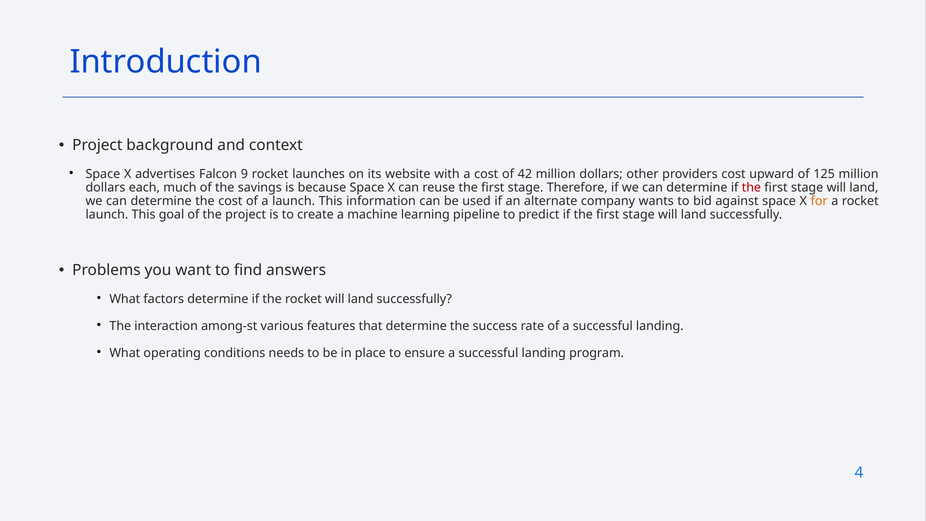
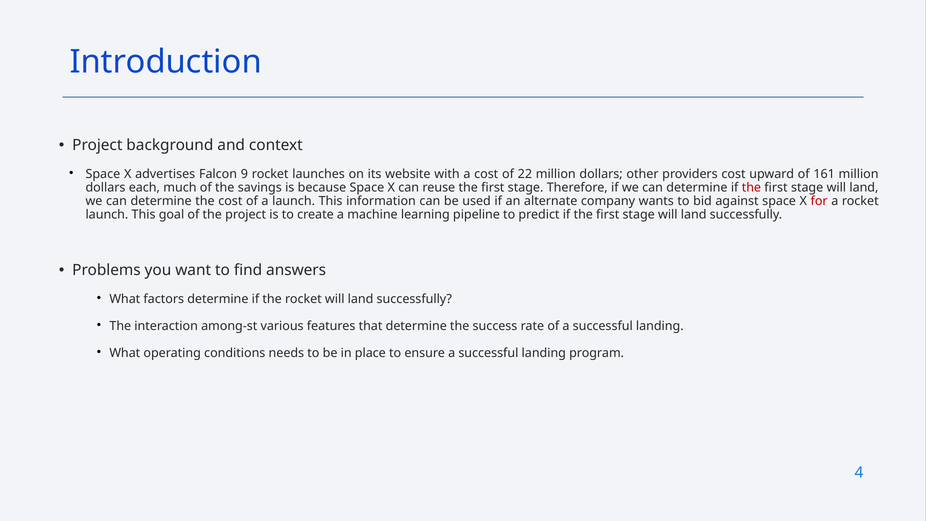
42: 42 -> 22
125: 125 -> 161
for colour: orange -> red
